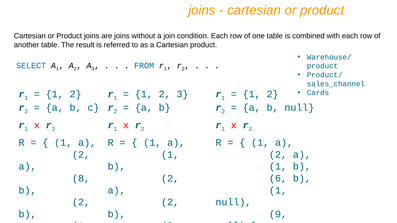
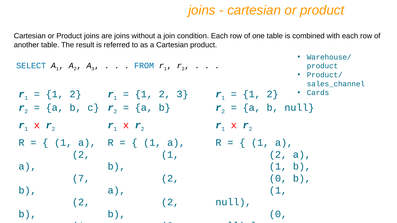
8: 8 -> 7
6 at (278, 179): 6 -> 0
9 at (278, 214): 9 -> 0
